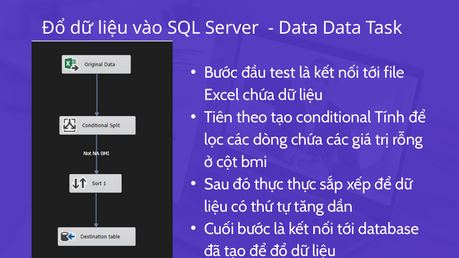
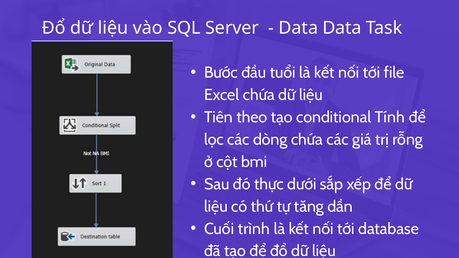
test: test -> tuổi
thực thực: thực -> dưới
Cuối bước: bước -> trình
